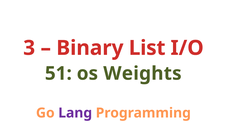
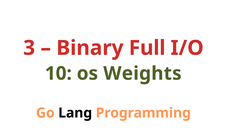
List: List -> Full
51: 51 -> 10
Lang colour: purple -> black
